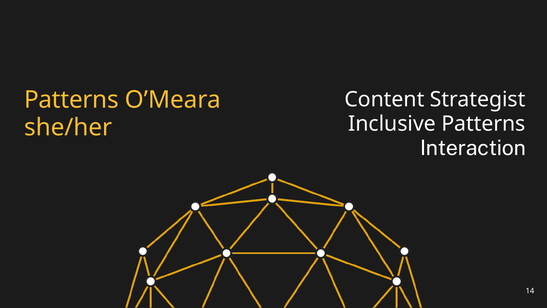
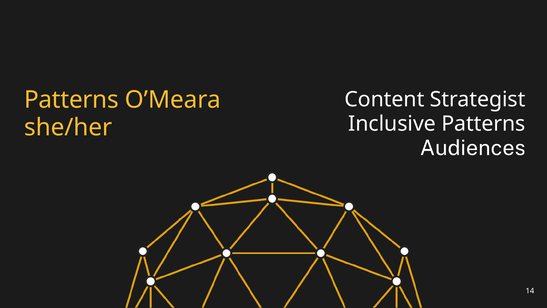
Interaction: Interaction -> Audiences
